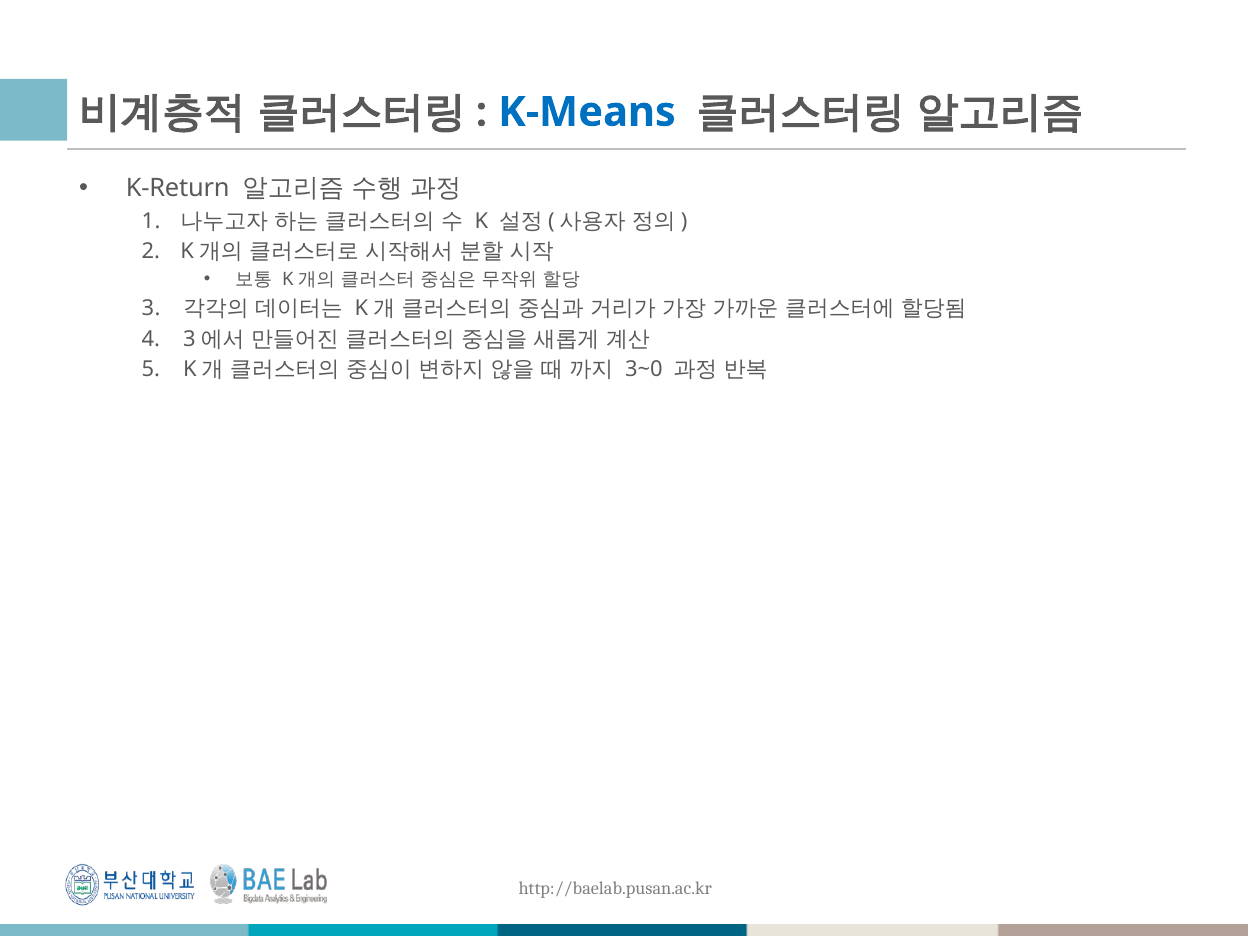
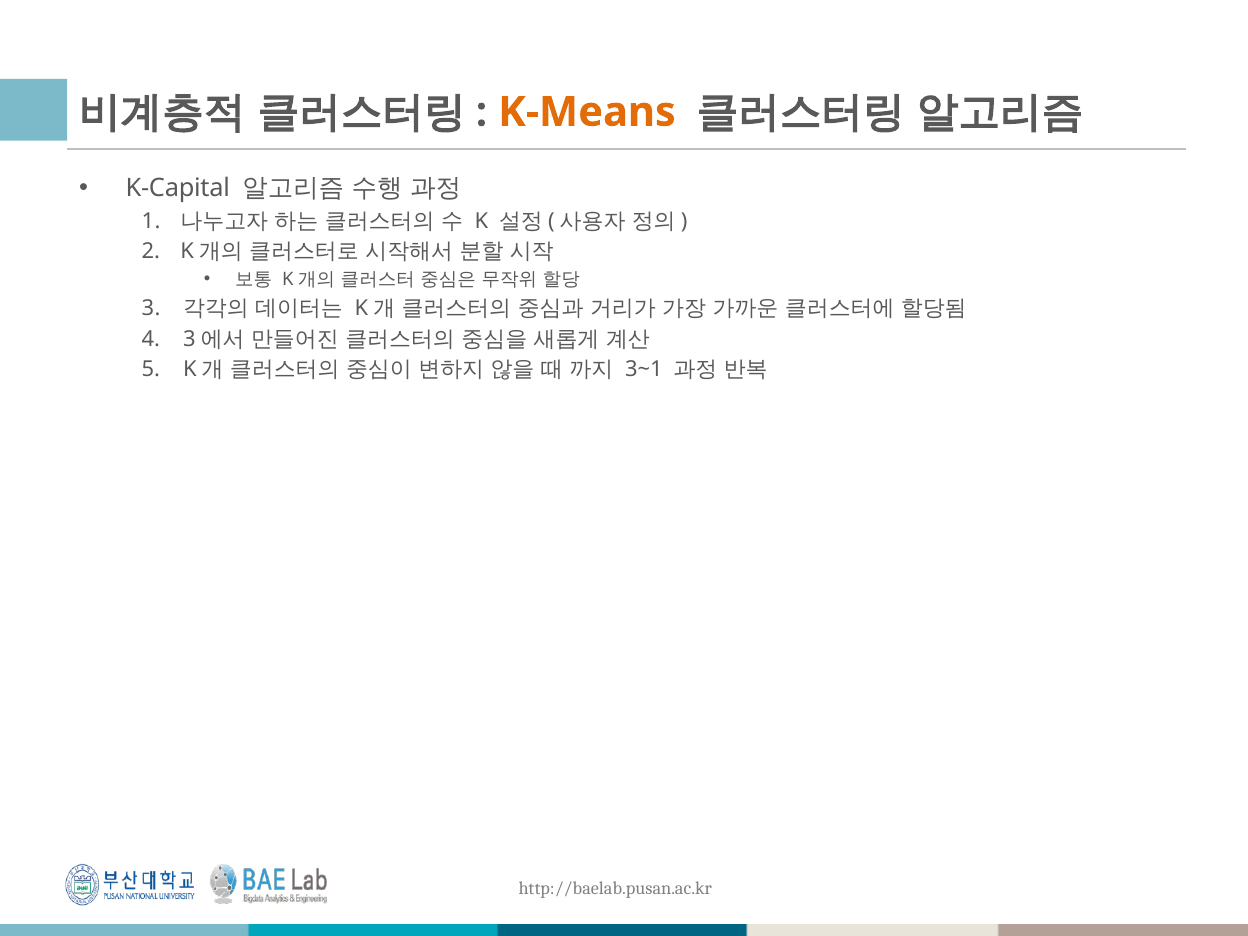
K-Means colour: blue -> orange
K-Return: K-Return -> K-Capital
3~0: 3~0 -> 3~1
